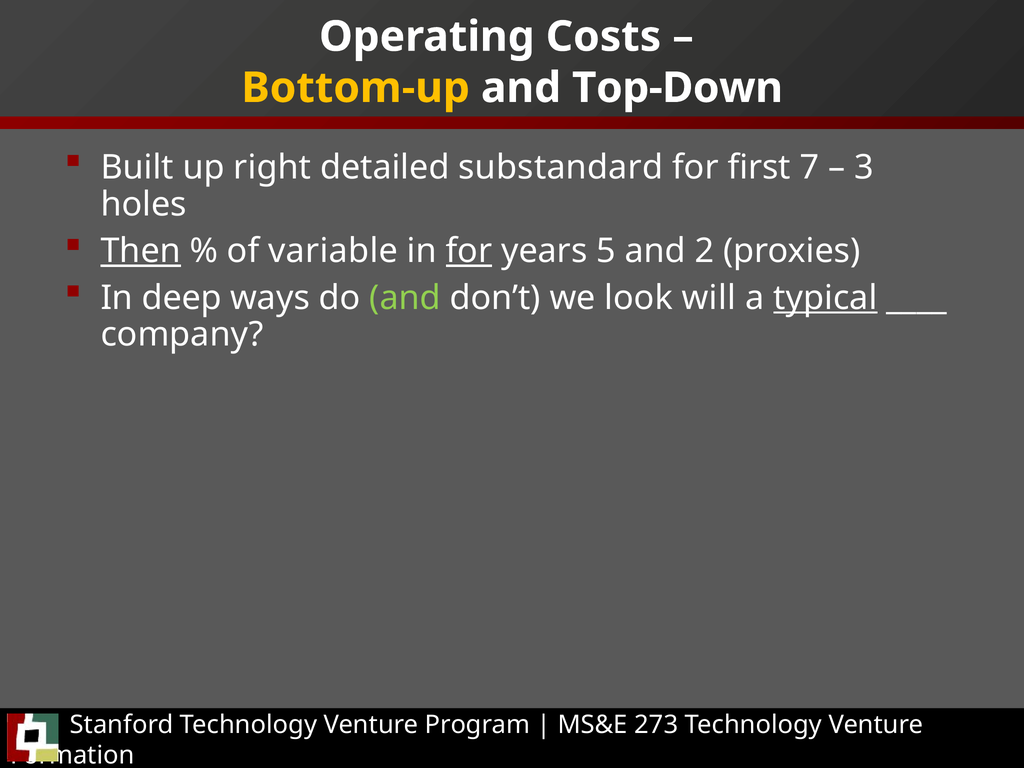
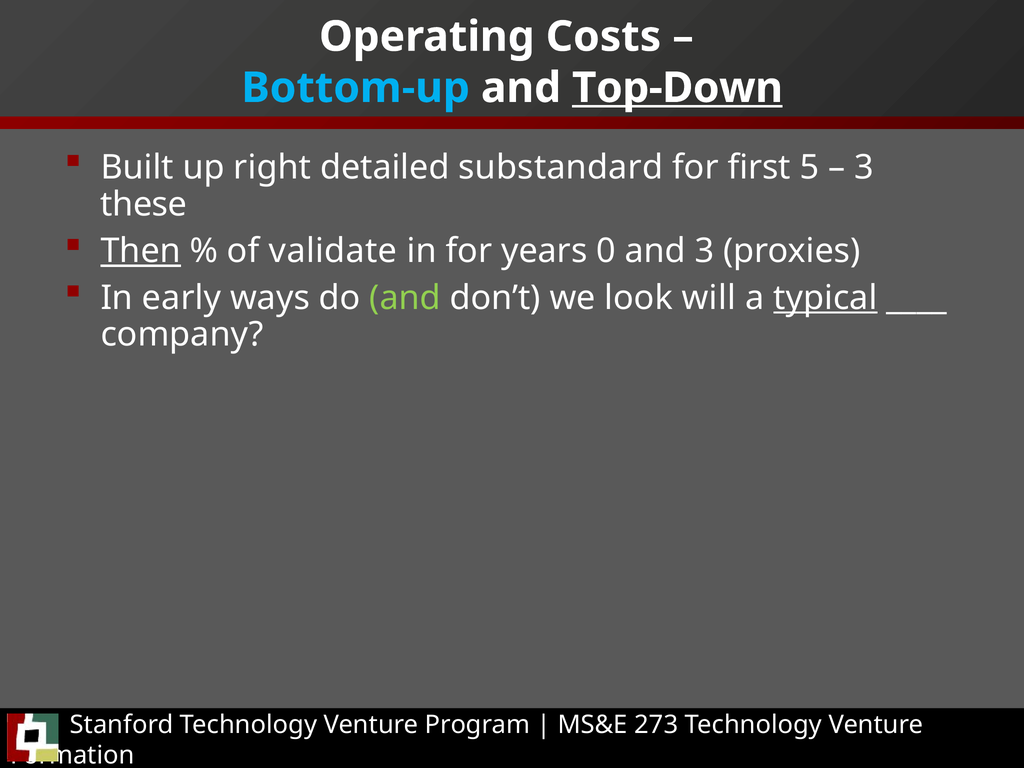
Bottom-up colour: yellow -> light blue
Top-Down underline: none -> present
7: 7 -> 5
holes: holes -> these
variable: variable -> validate
for at (469, 251) underline: present -> none
5: 5 -> 0
and 2: 2 -> 3
deep: deep -> early
